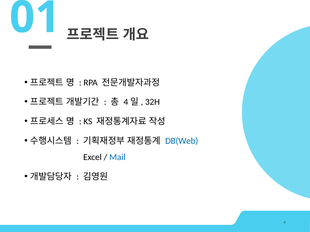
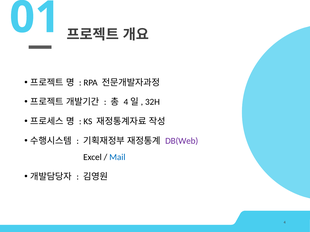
DB(Web colour: blue -> purple
